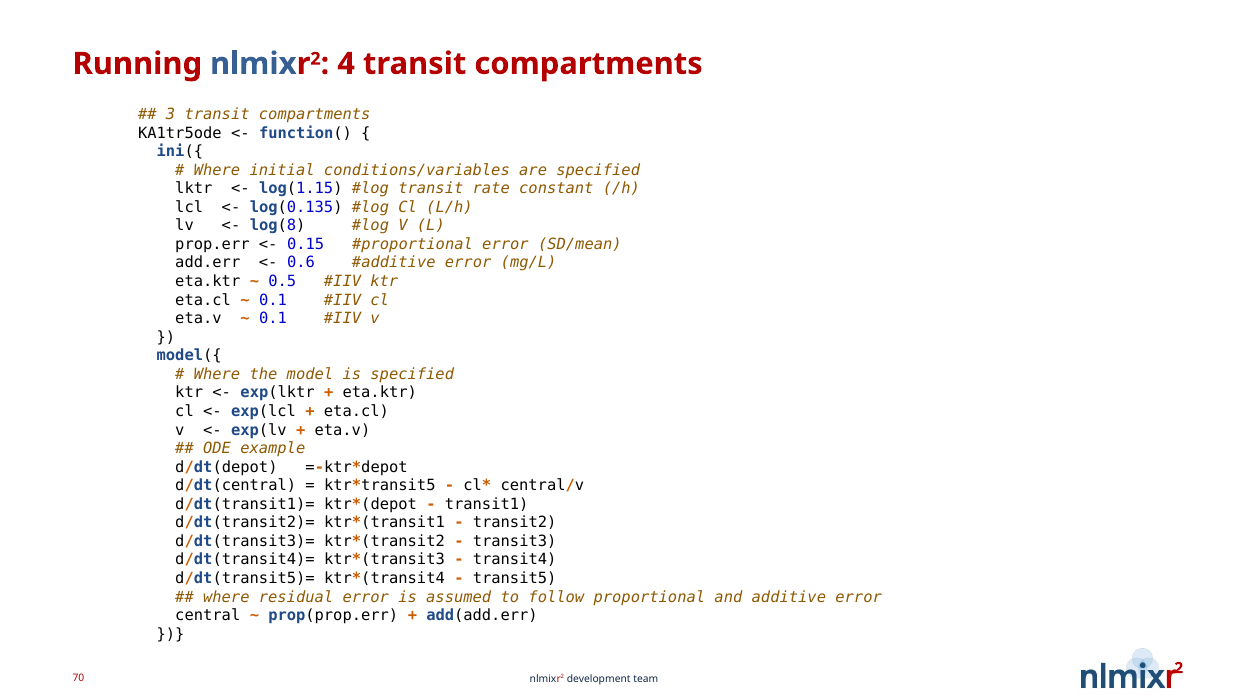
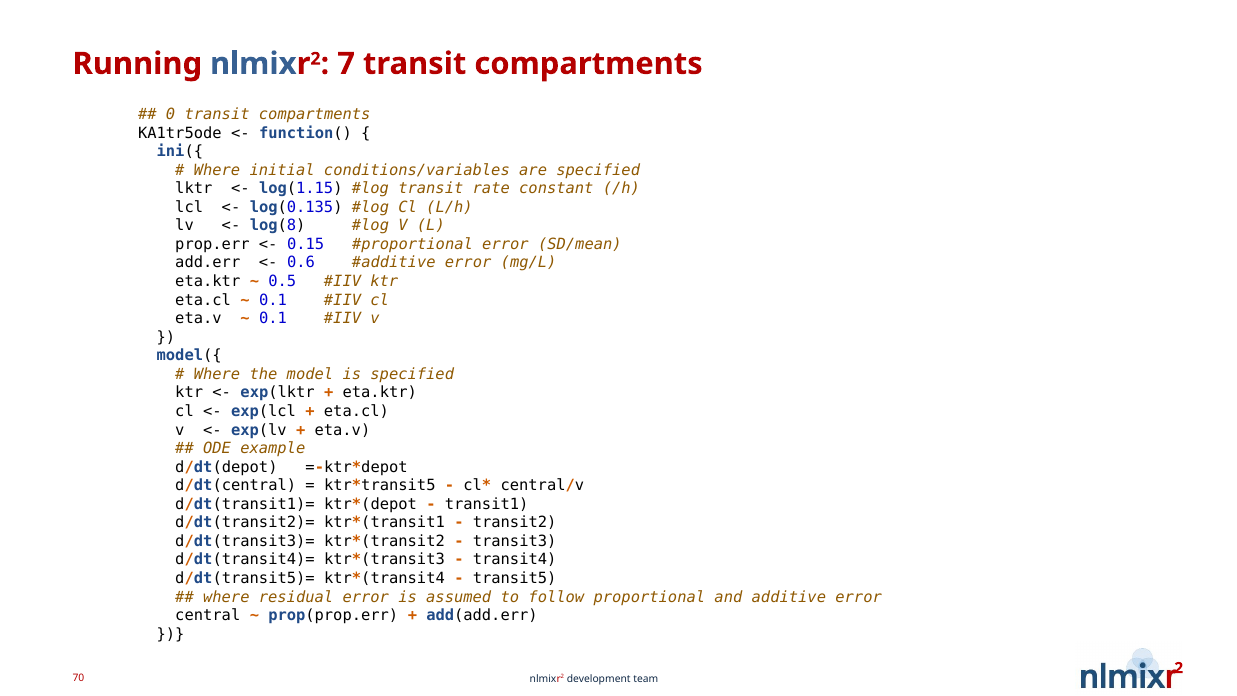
4: 4 -> 7
3: 3 -> 0
